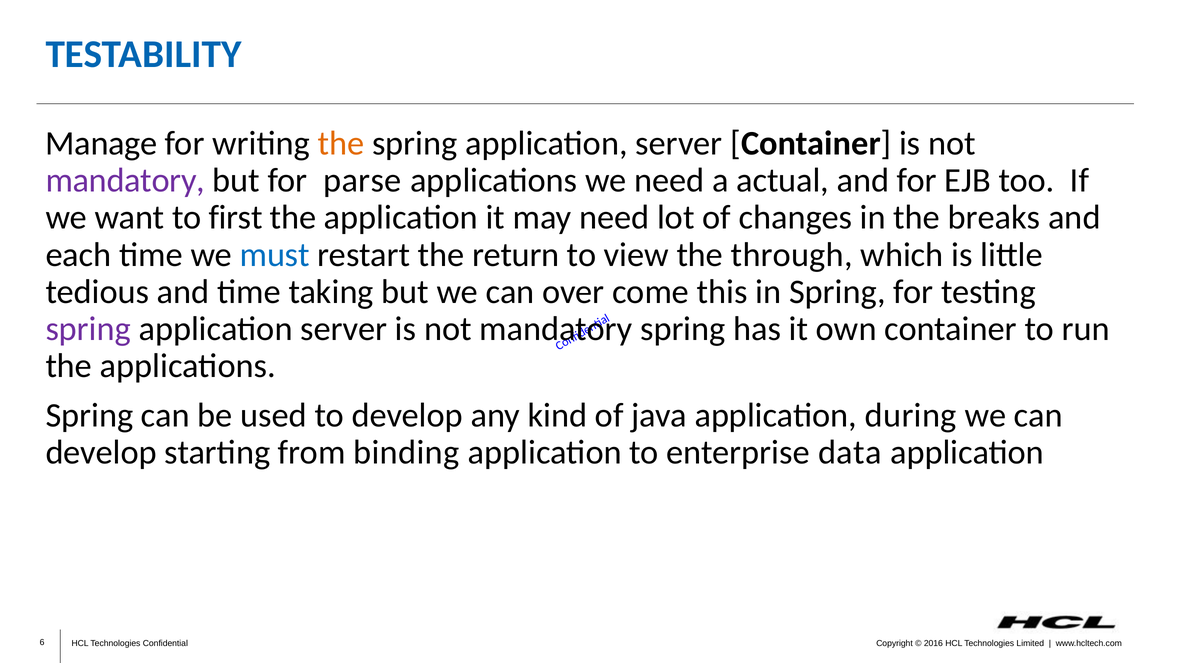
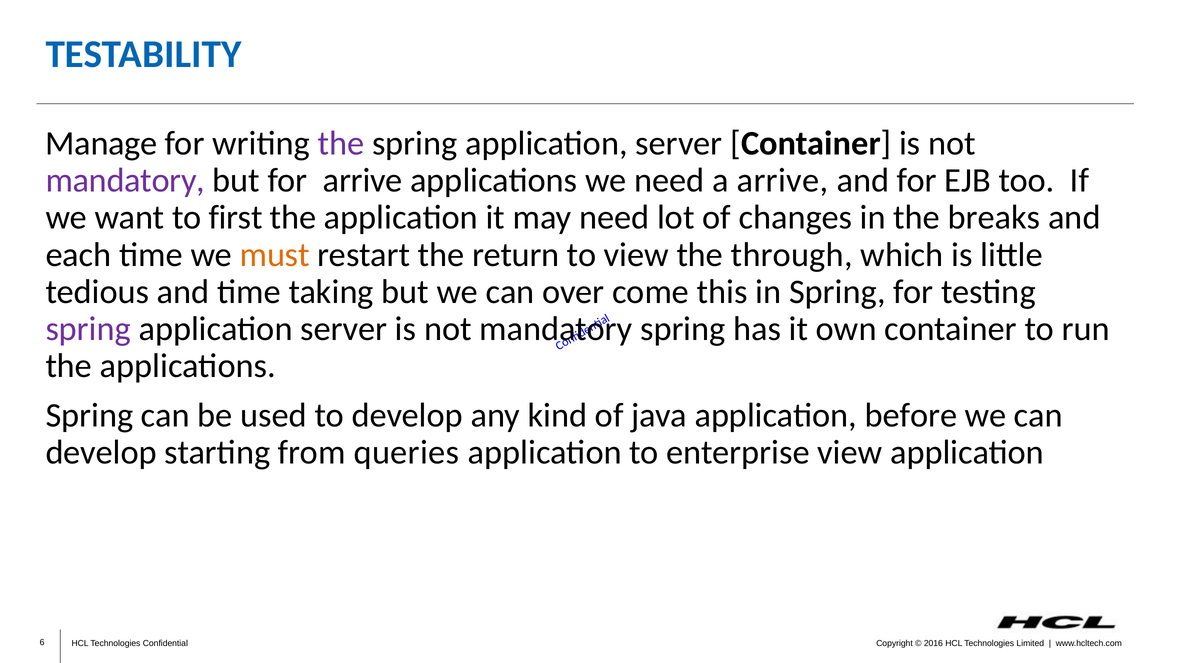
the at (341, 144) colour: orange -> purple
for parse: parse -> arrive
a actual: actual -> arrive
must colour: blue -> orange
during: during -> before
binding: binding -> queries
enterprise data: data -> view
